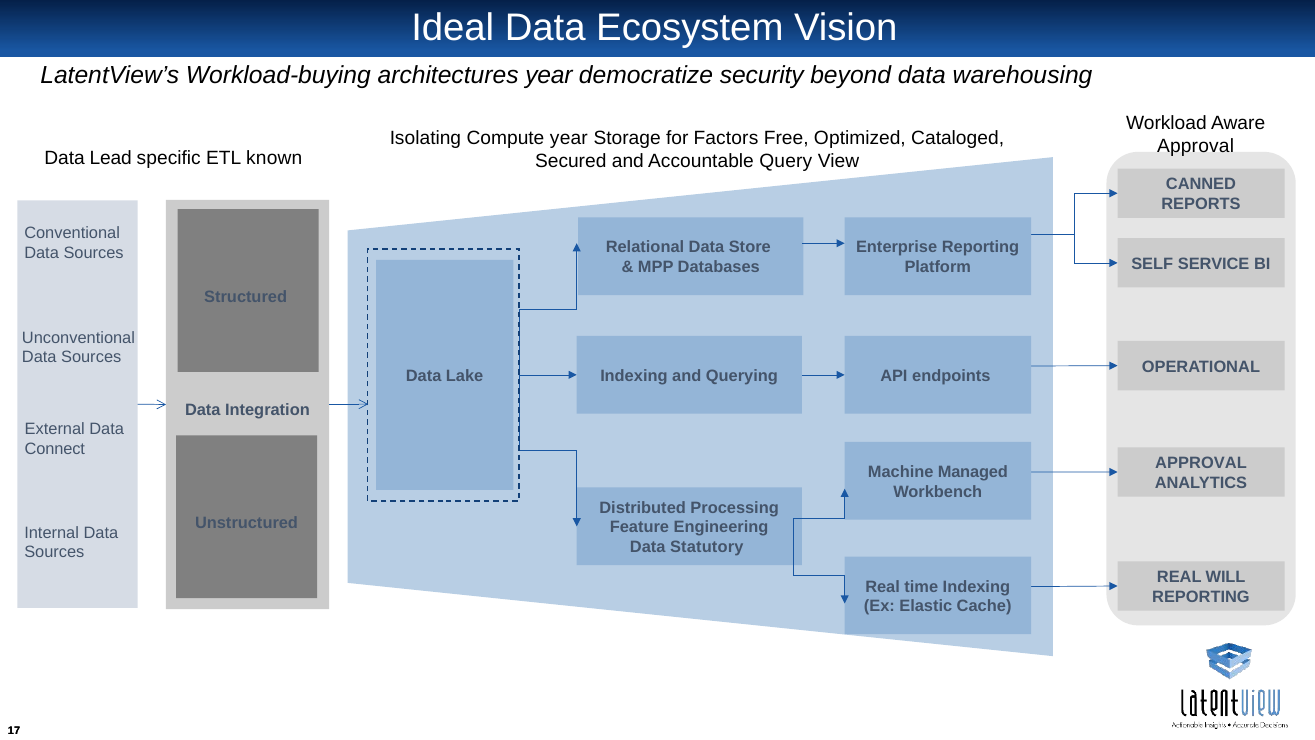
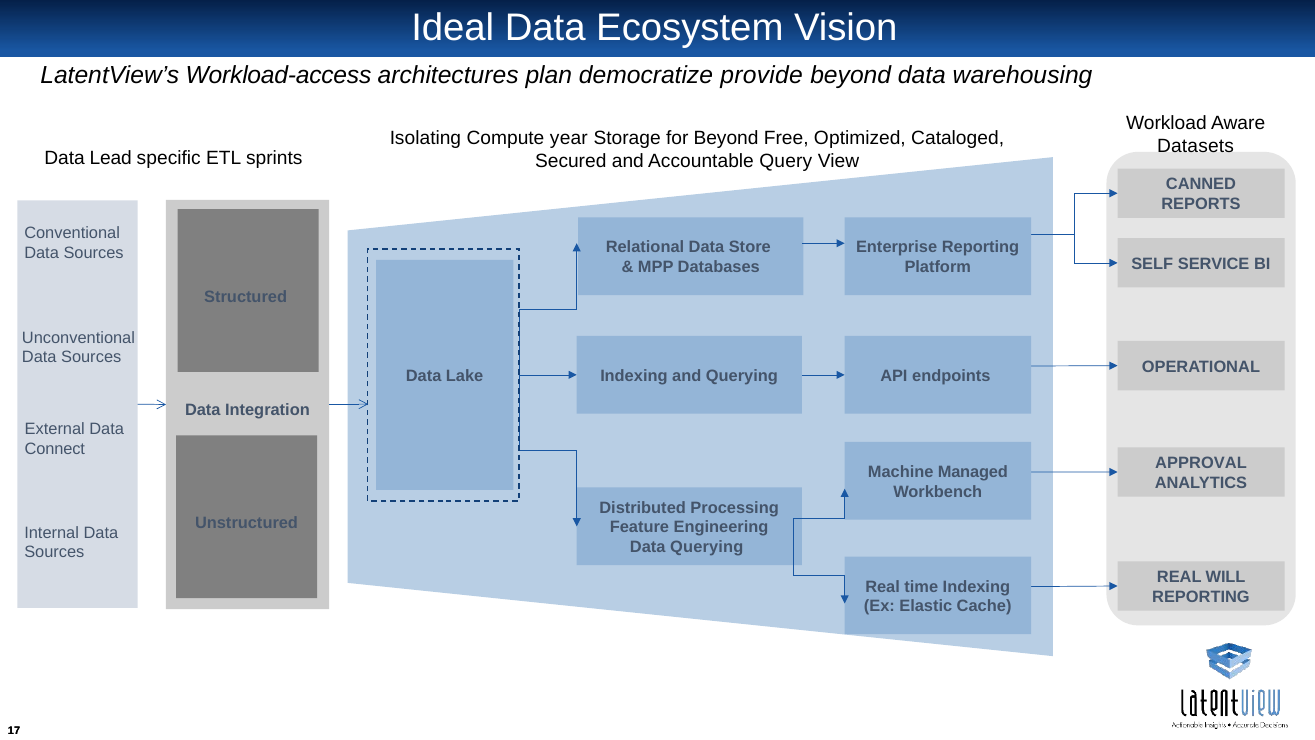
Workload-buying: Workload-buying -> Workload-access
architectures year: year -> plan
security: security -> provide
for Factors: Factors -> Beyond
Approval at (1196, 146): Approval -> Datasets
known: known -> sprints
Data Statutory: Statutory -> Querying
